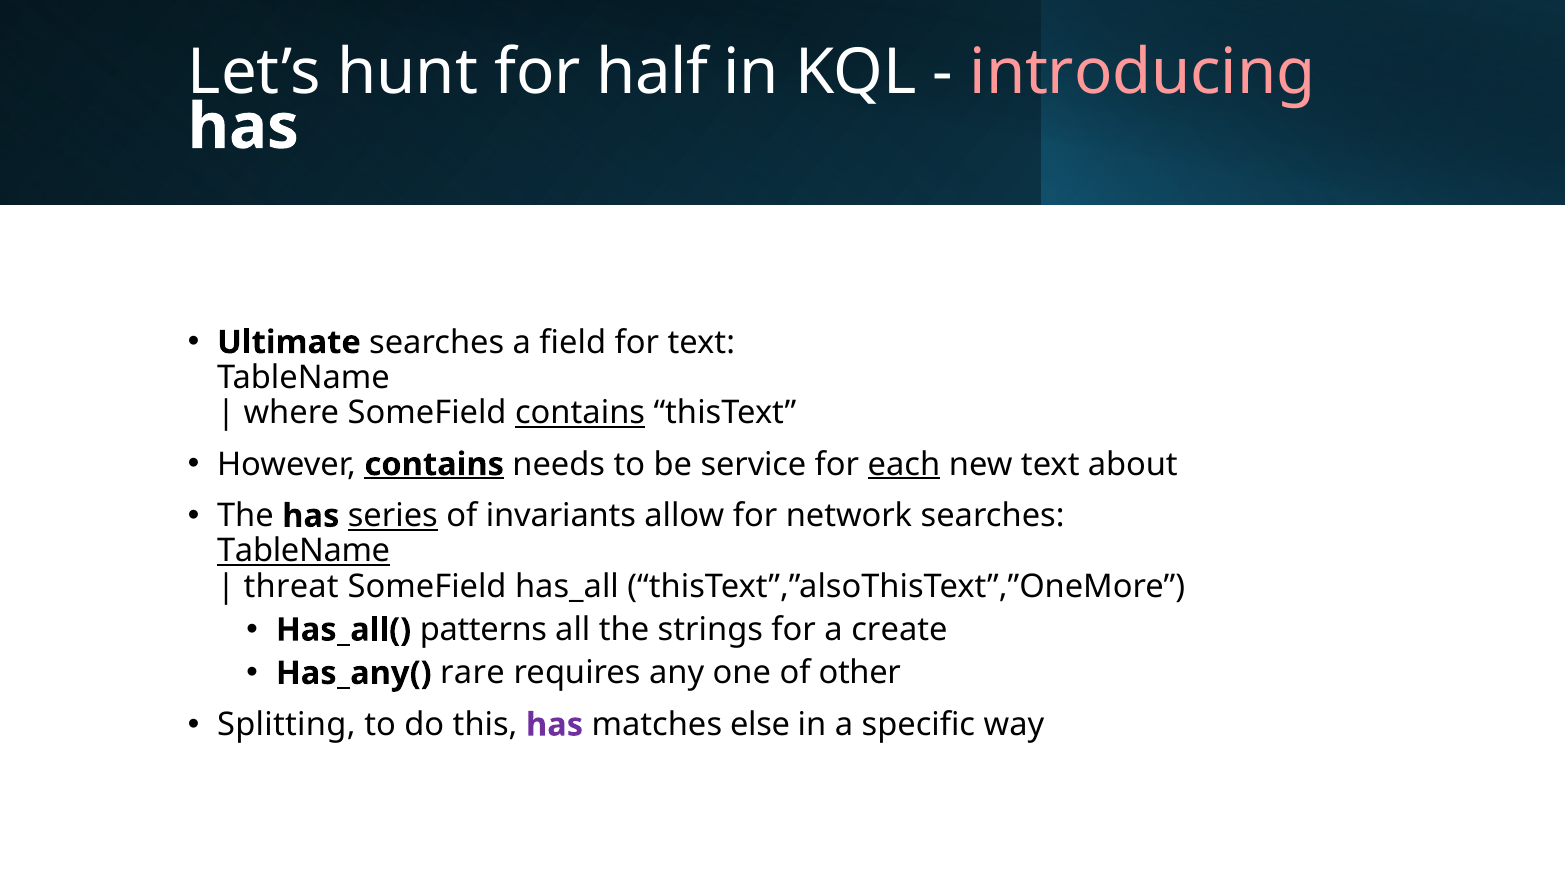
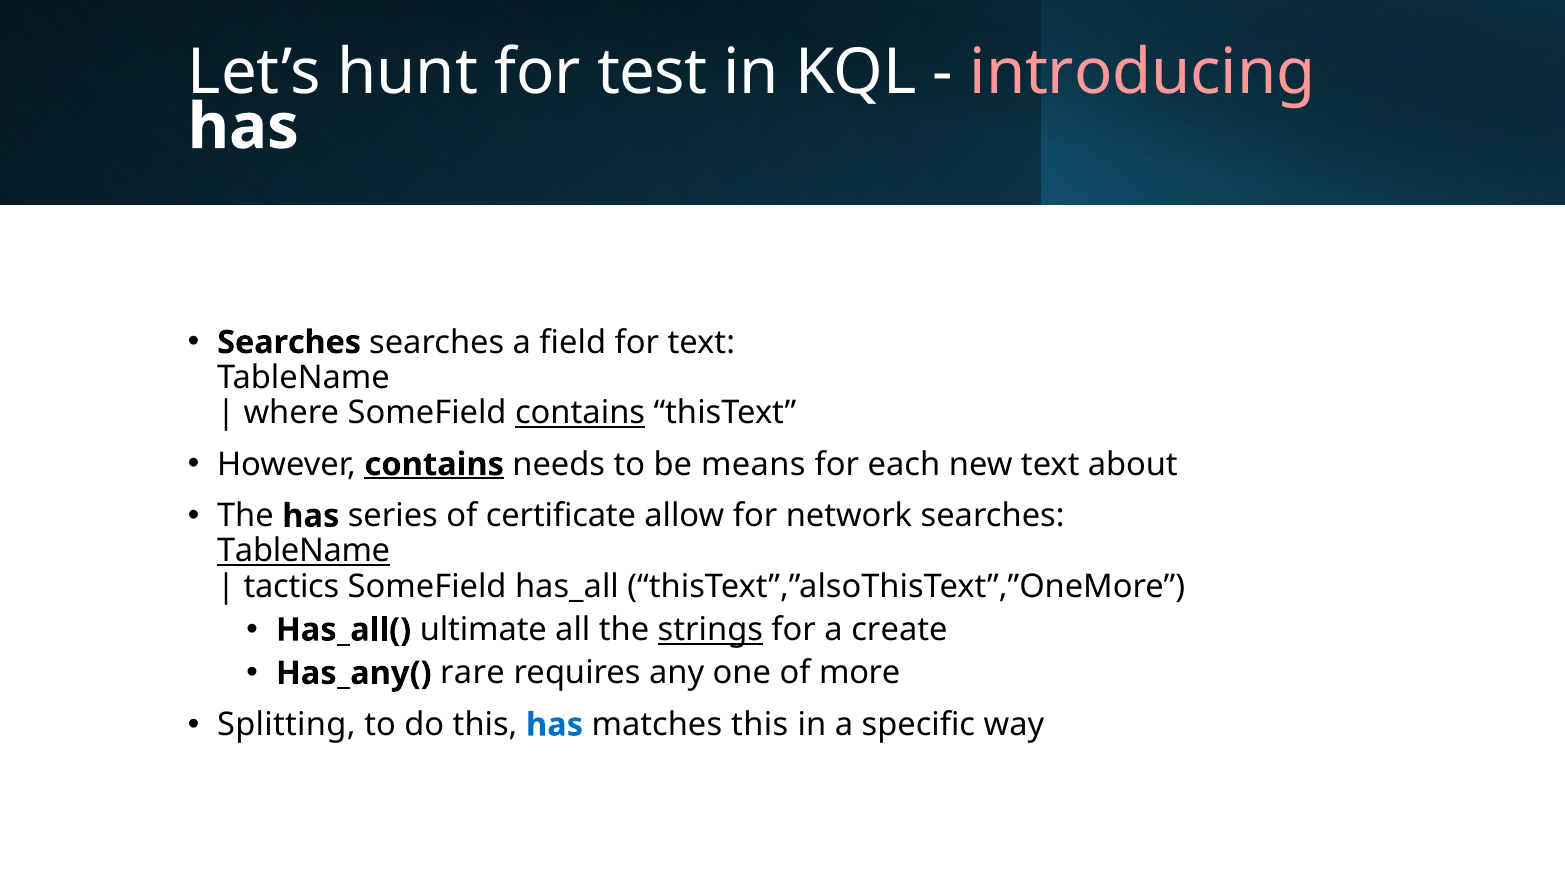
half: half -> test
Ultimate at (289, 343): Ultimate -> Searches
service: service -> means
each underline: present -> none
series underline: present -> none
invariants: invariants -> certificate
threat: threat -> tactics
patterns: patterns -> ultimate
strings underline: none -> present
other: other -> more
has at (555, 725) colour: purple -> blue
matches else: else -> this
